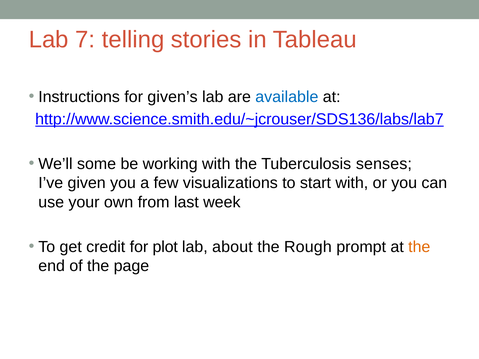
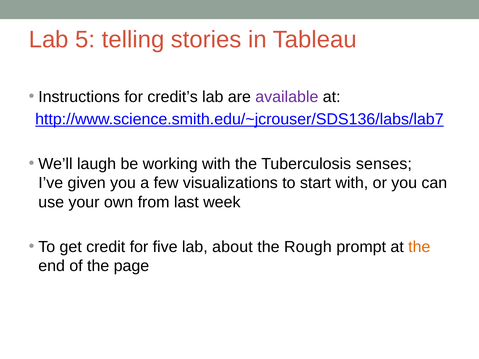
7: 7 -> 5
given’s: given’s -> credit’s
available colour: blue -> purple
some: some -> laugh
plot: plot -> five
